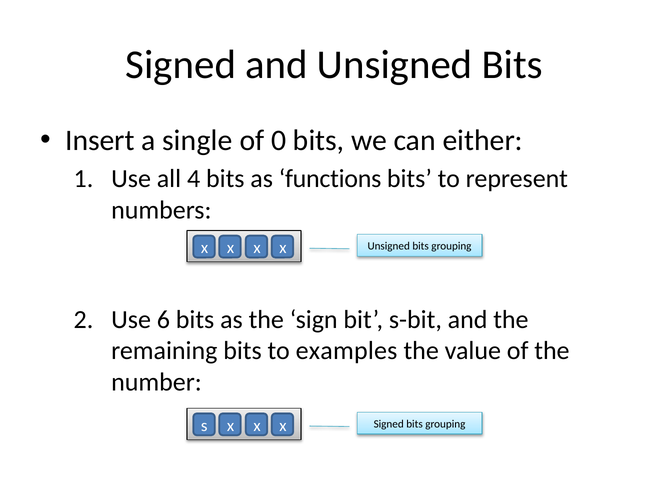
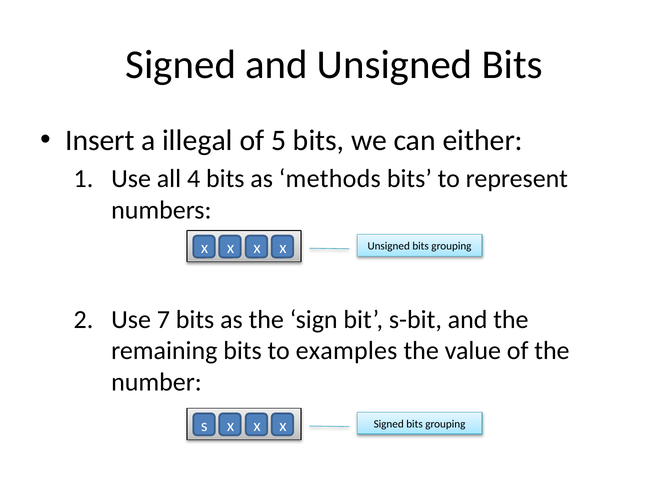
single: single -> illegal
0: 0 -> 5
functions: functions -> methods
6: 6 -> 7
